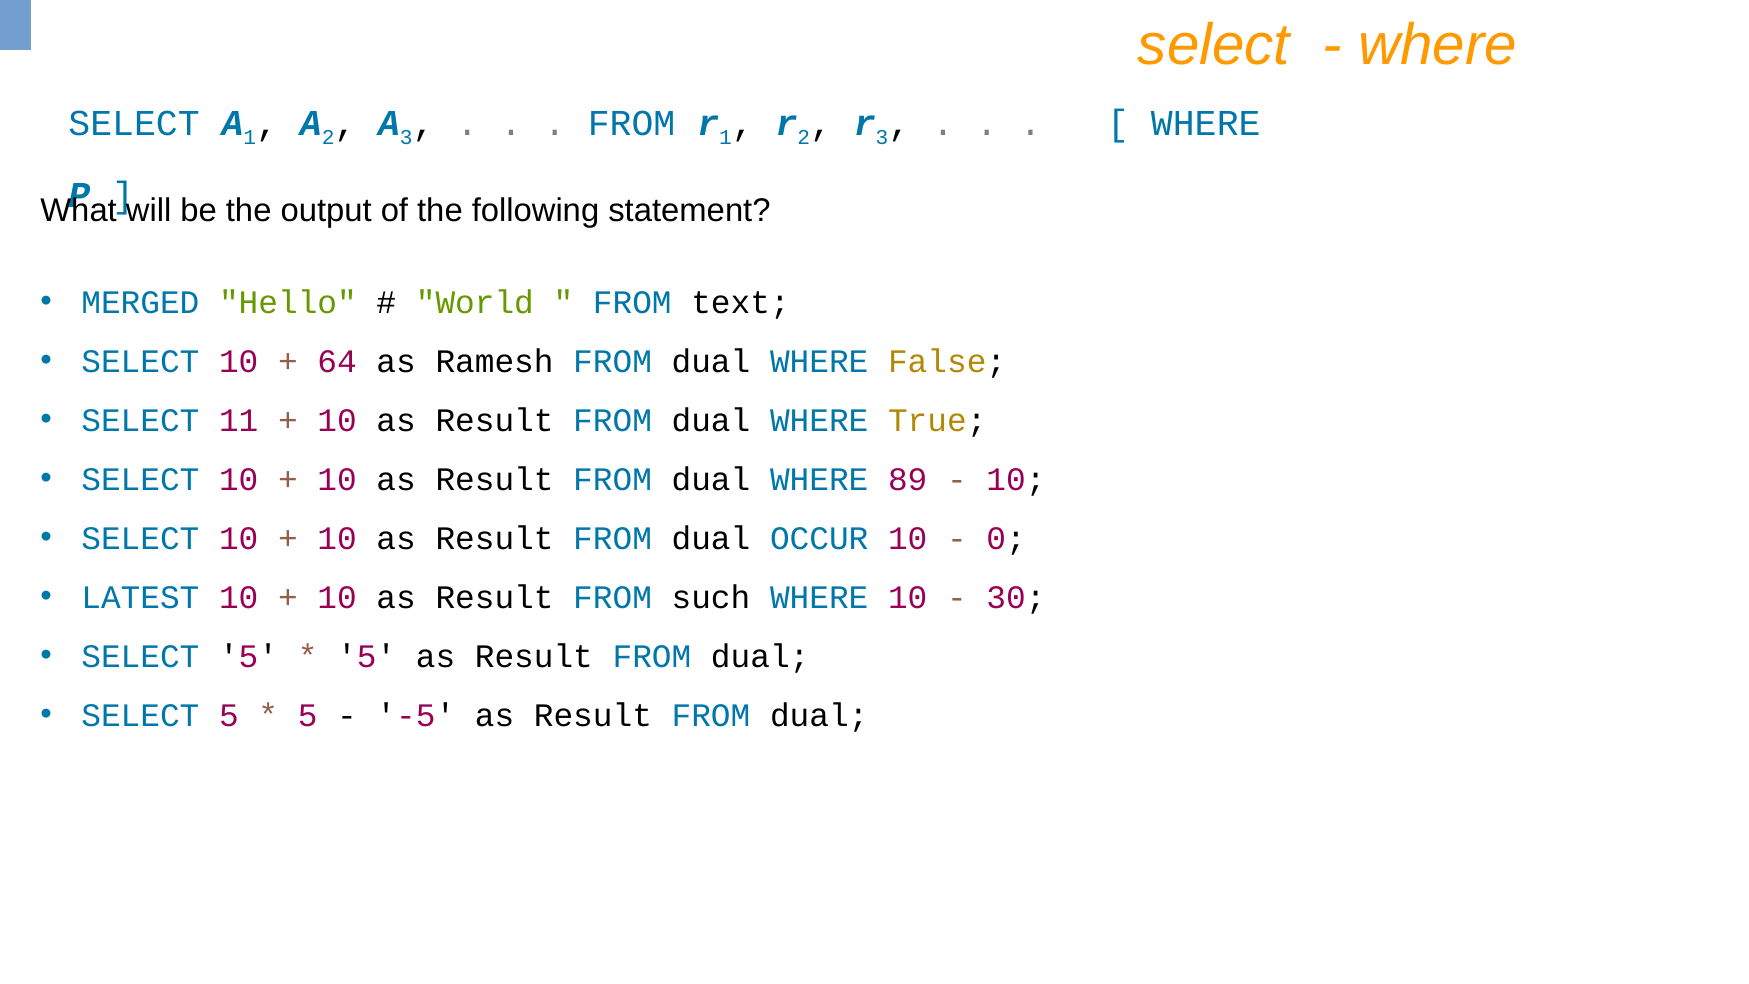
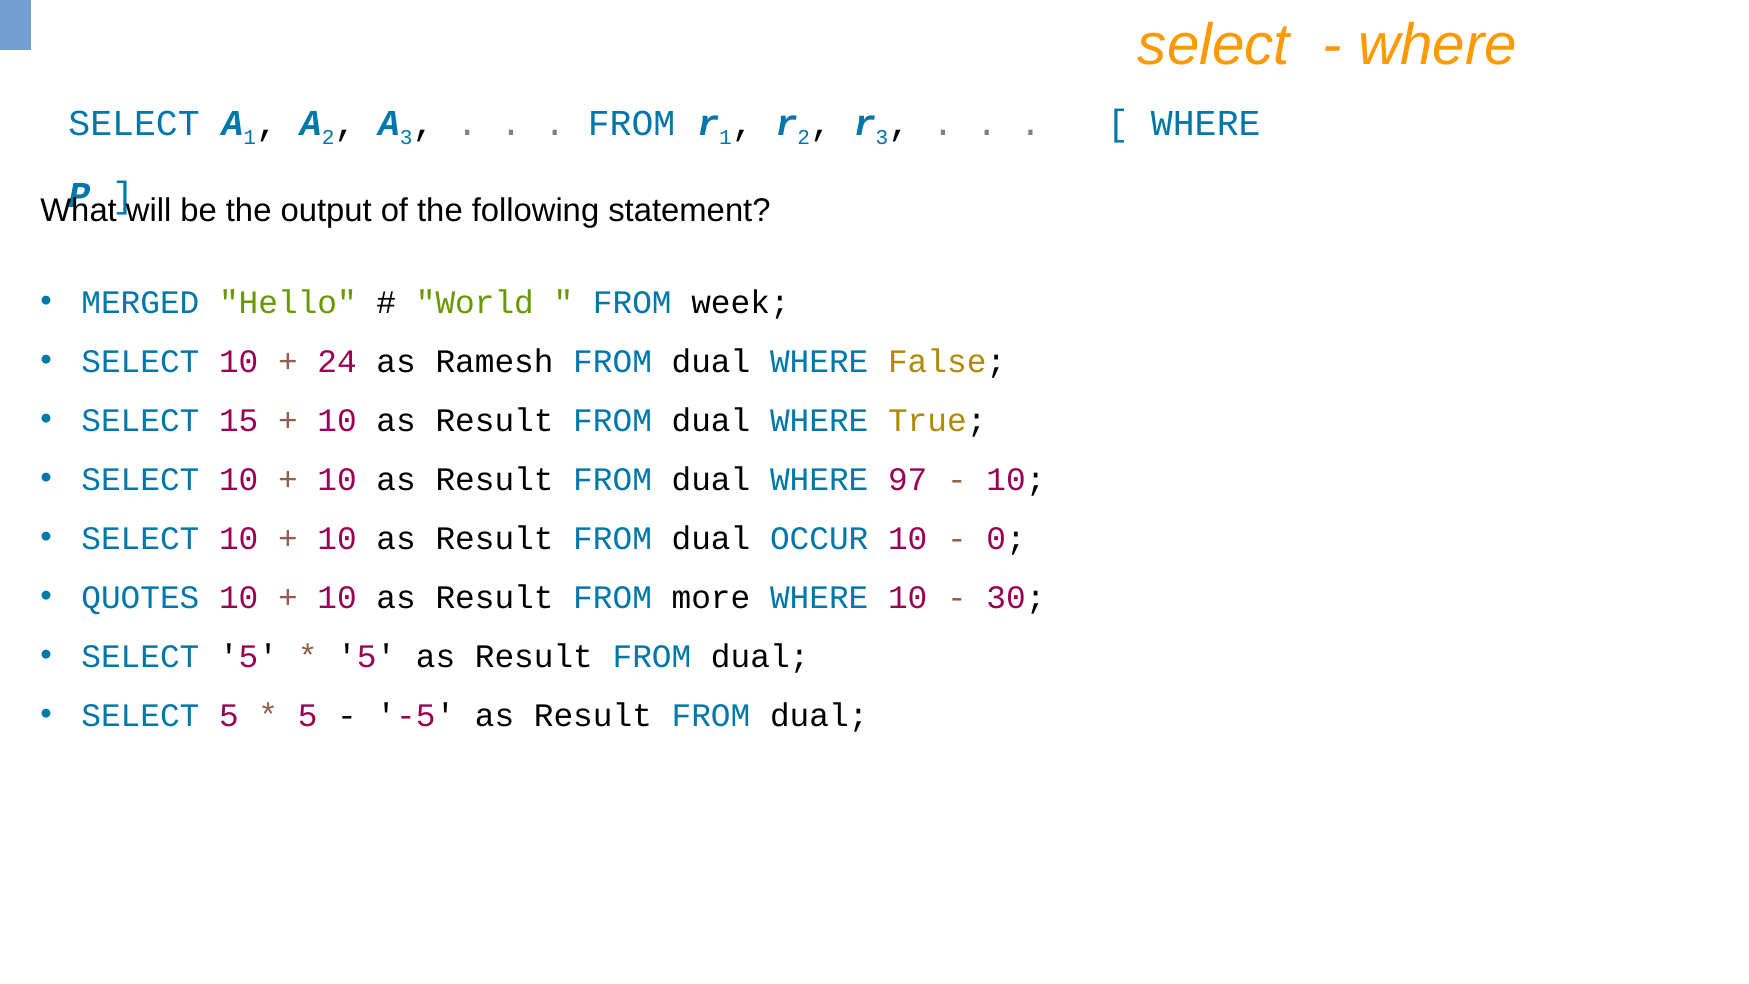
text: text -> week
64: 64 -> 24
11: 11 -> 15
89: 89 -> 97
LATEST: LATEST -> QUOTES
such: such -> more
